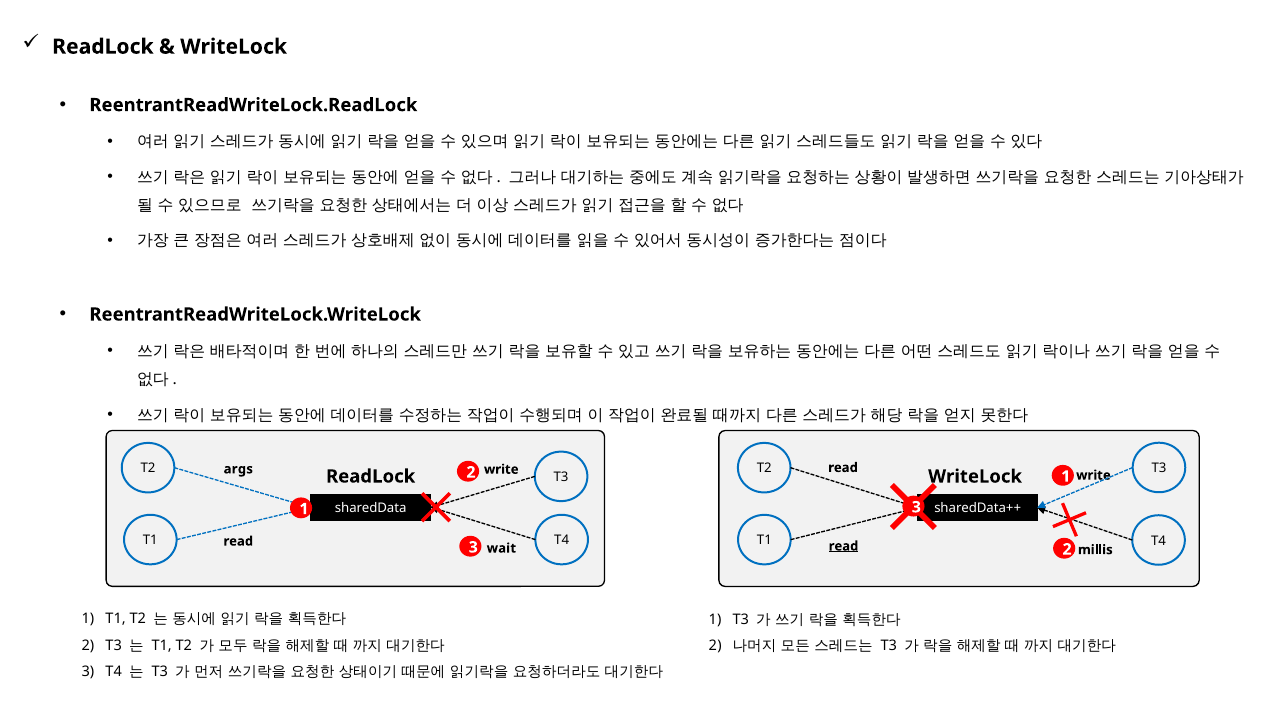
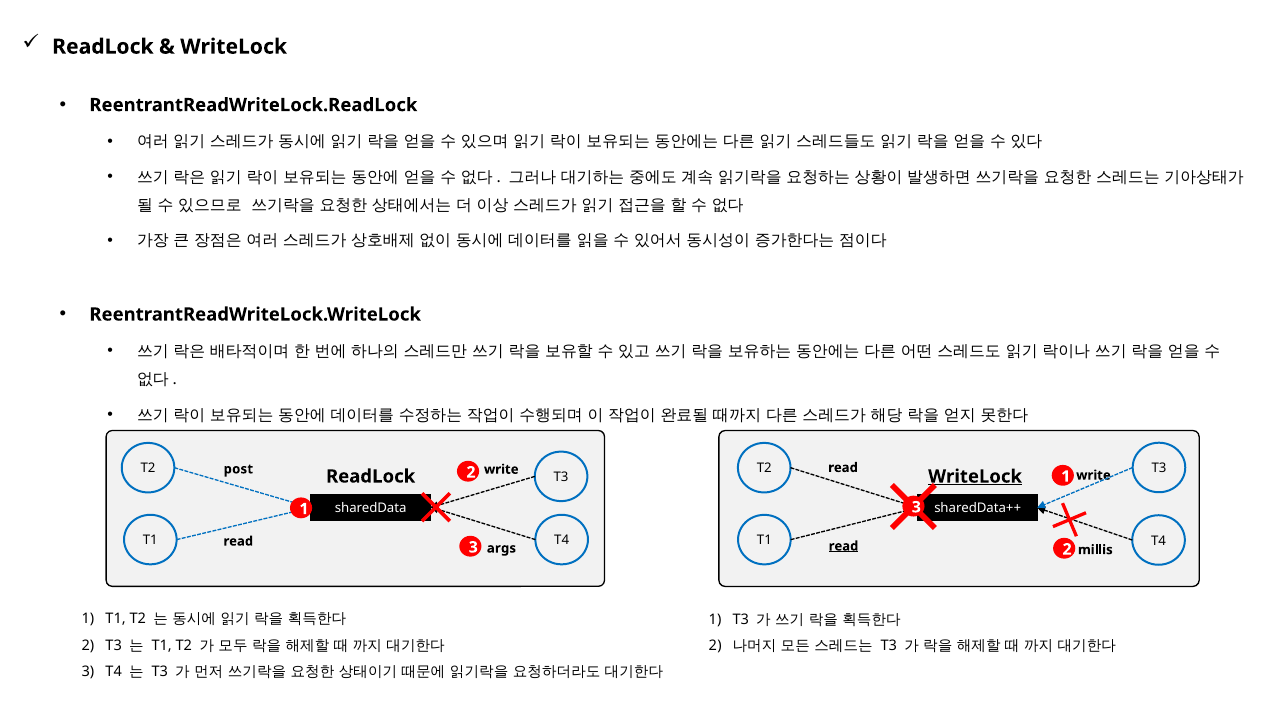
args: args -> post
WriteLock at (975, 476) underline: none -> present
wait: wait -> args
